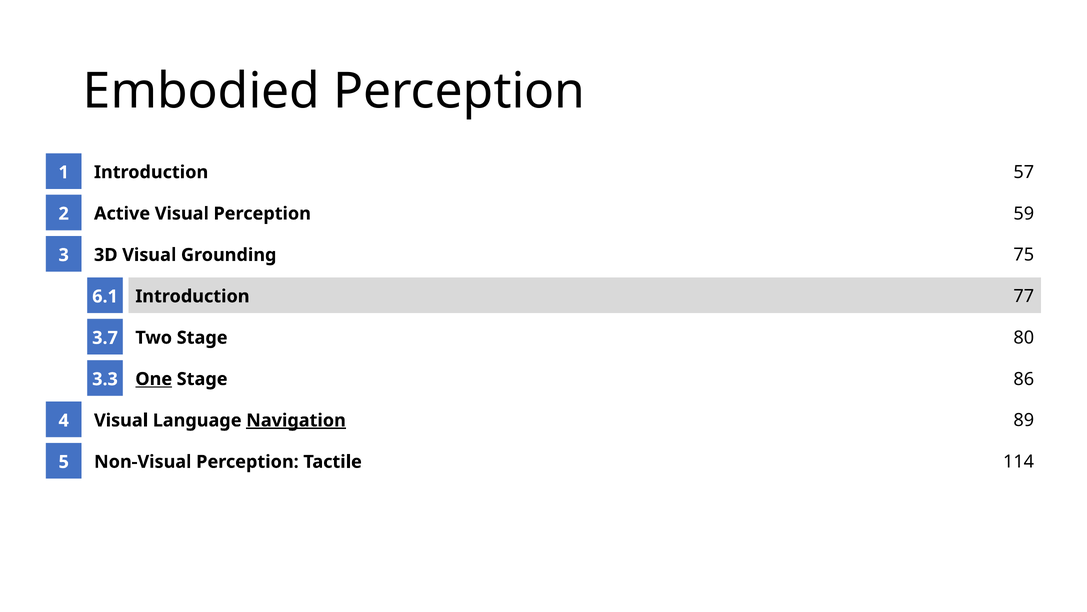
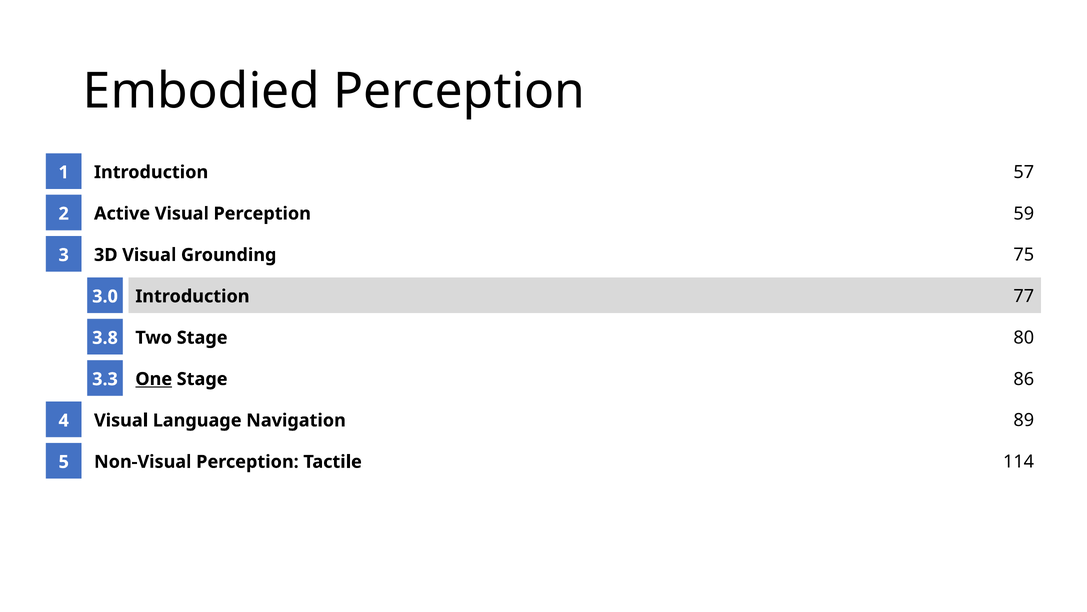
6.1: 6.1 -> 3.0
3.7: 3.7 -> 3.8
Navigation underline: present -> none
